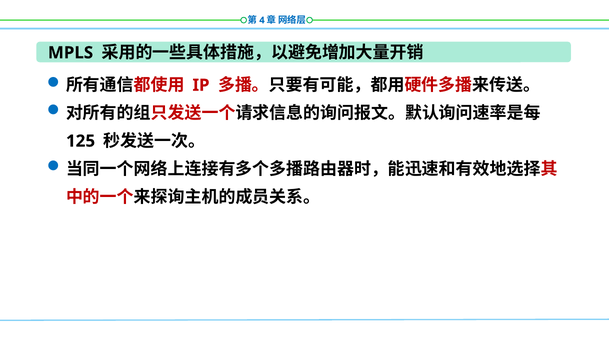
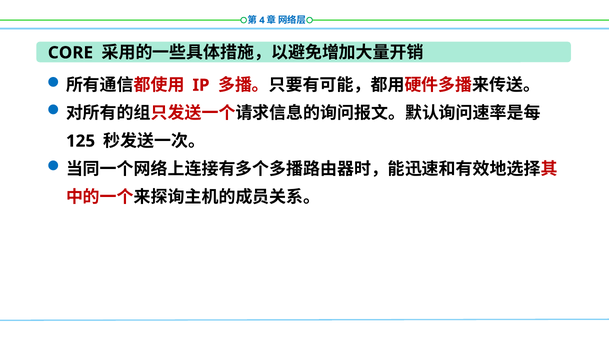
MPLS: MPLS -> CORE
